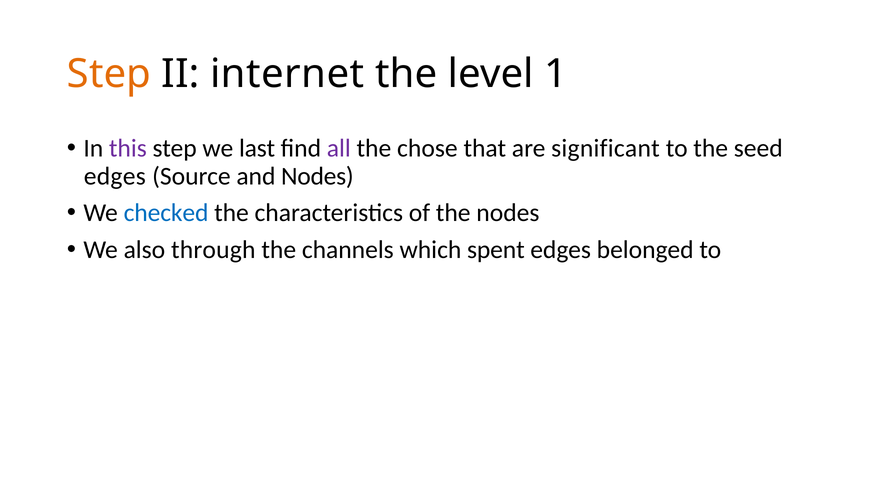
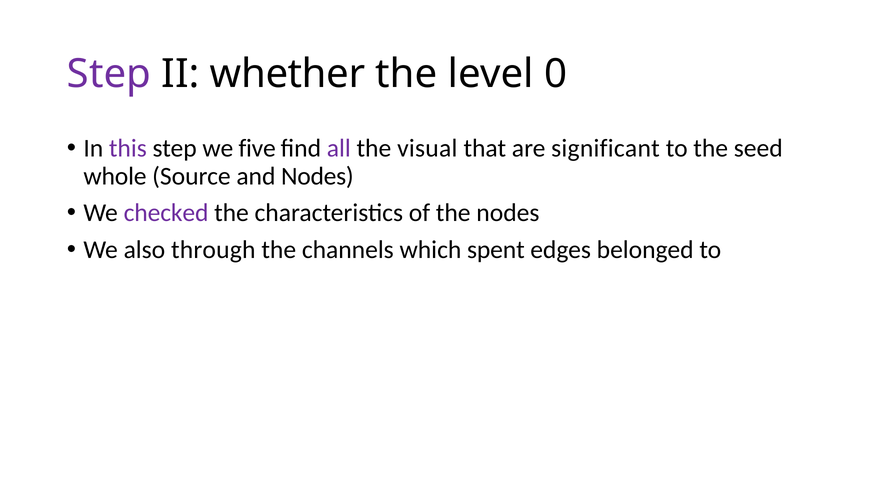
Step at (109, 74) colour: orange -> purple
internet: internet -> whether
1: 1 -> 0
last: last -> five
chose: chose -> visual
edges at (115, 176): edges -> whole
checked colour: blue -> purple
